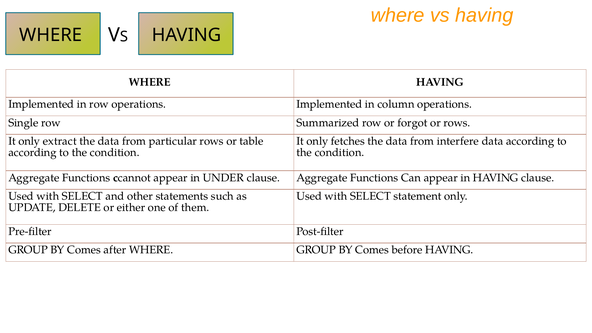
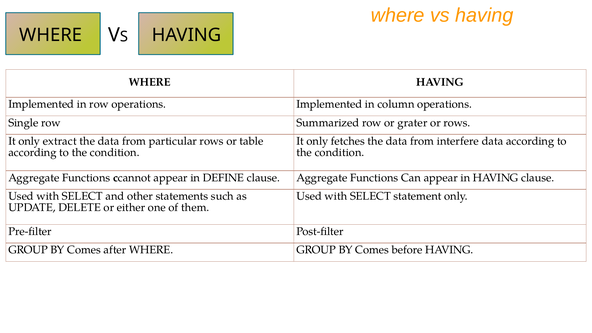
forgot: forgot -> grater
UNDER: UNDER -> DEFINE
